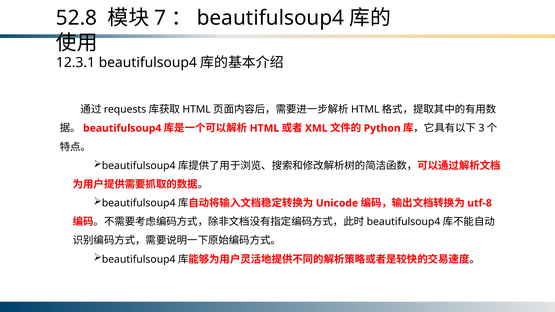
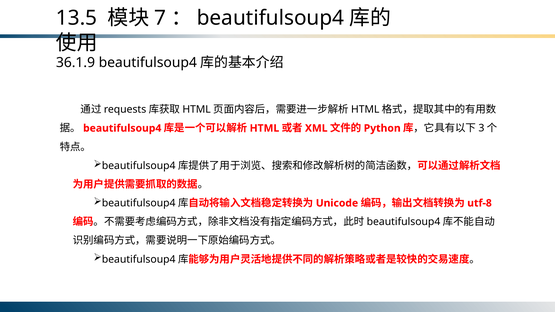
52.8: 52.8 -> 13.5
12.3.1: 12.3.1 -> 36.1.9
